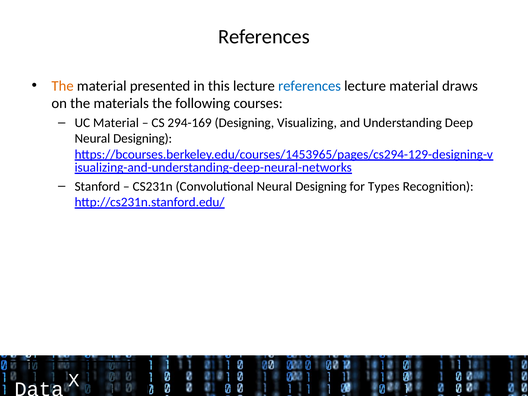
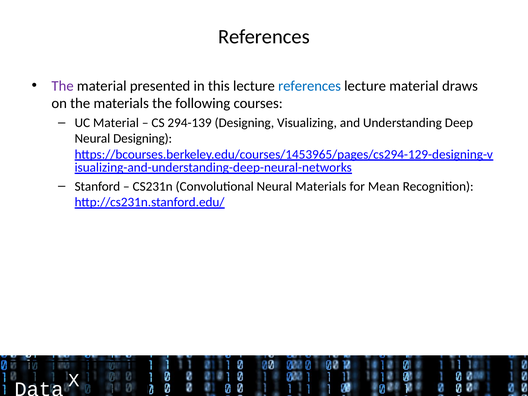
The at (63, 86) colour: orange -> purple
294-169: 294-169 -> 294-139
Convolutional Neural Designing: Designing -> Materials
Types: Types -> Mean
